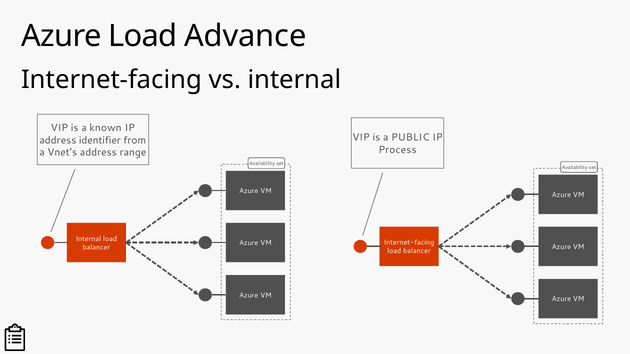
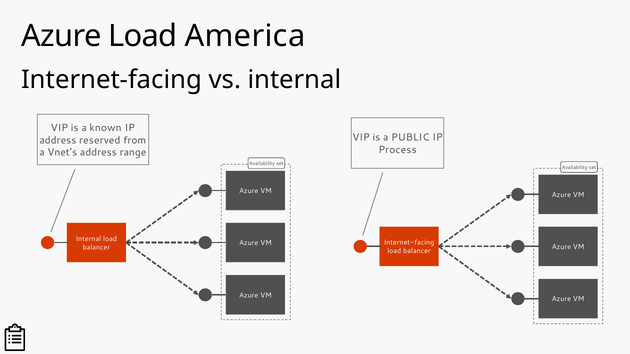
Advance: Advance -> America
identifier: identifier -> reserved
